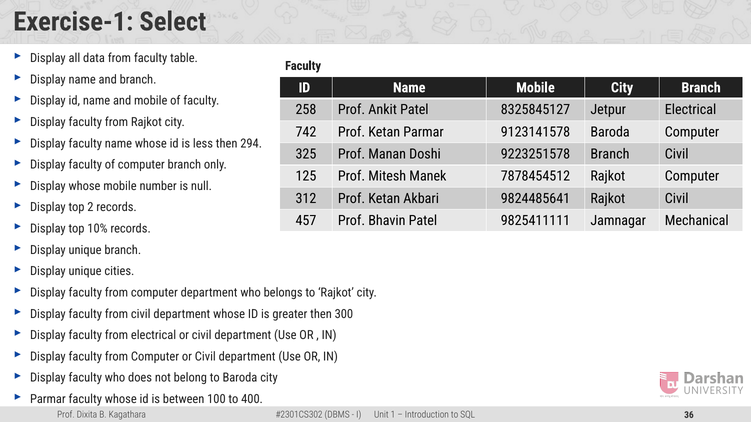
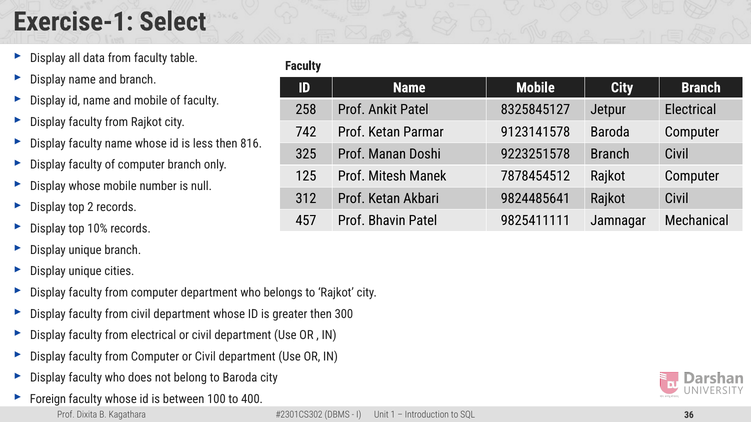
294: 294 -> 816
Parmar at (48, 400): Parmar -> Foreign
